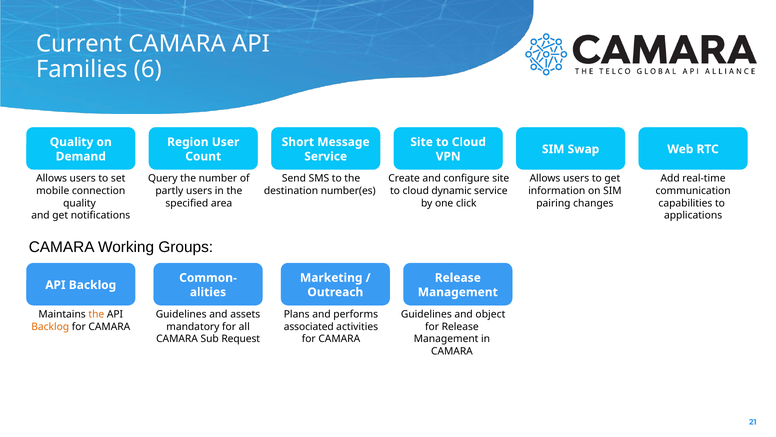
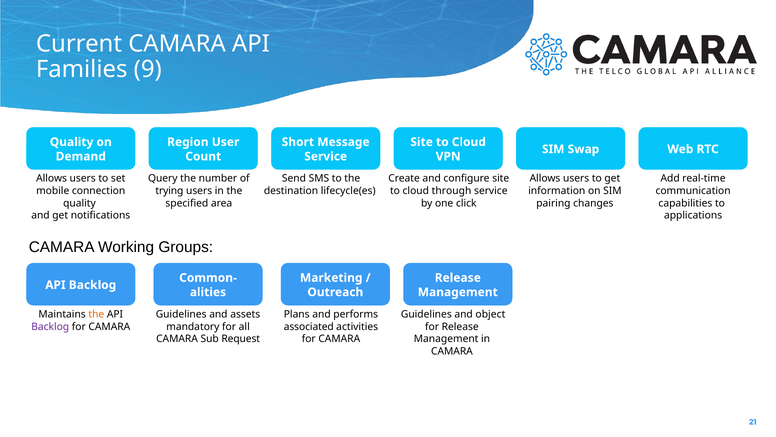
6: 6 -> 9
partly: partly -> trying
number(es: number(es -> lifecycle(es
dynamic: dynamic -> through
Backlog at (50, 326) colour: orange -> purple
